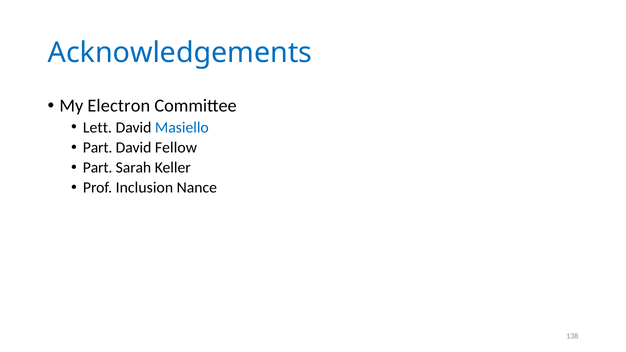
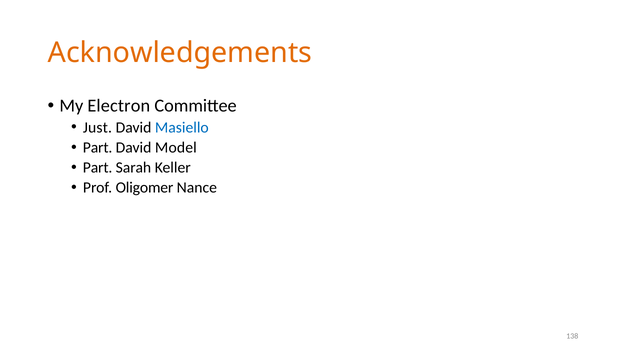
Acknowledgements colour: blue -> orange
Lett: Lett -> Just
Fellow: Fellow -> Model
Inclusion: Inclusion -> Oligomer
